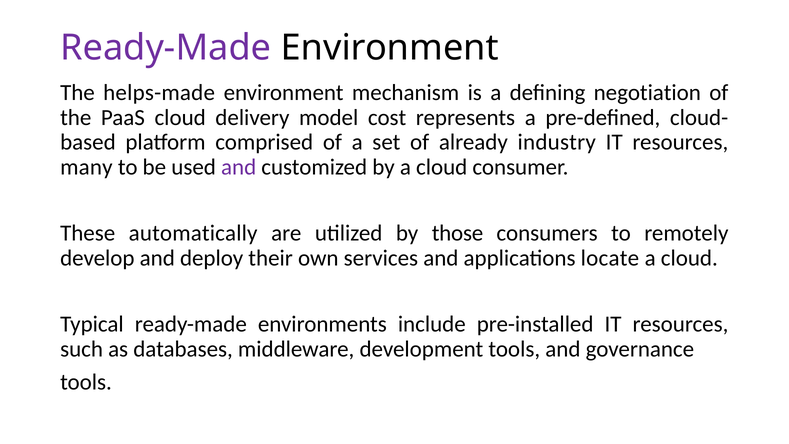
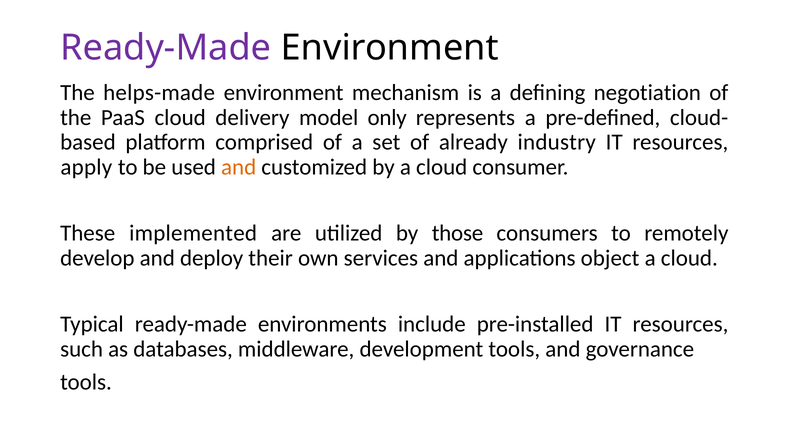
cost: cost -> only
many: many -> apply
and at (239, 167) colour: purple -> orange
automatically: automatically -> implemented
locate: locate -> object
